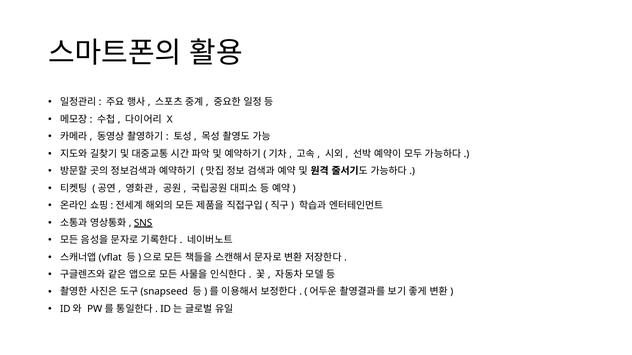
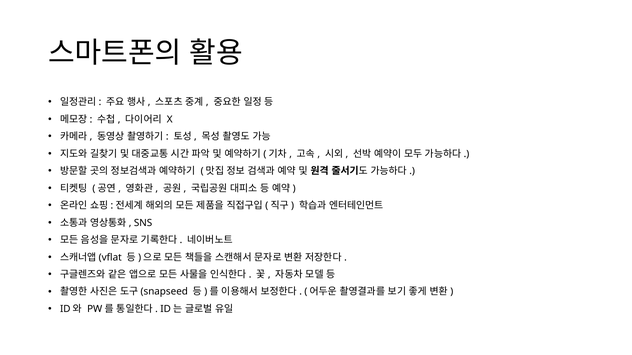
SNS underline: present -> none
